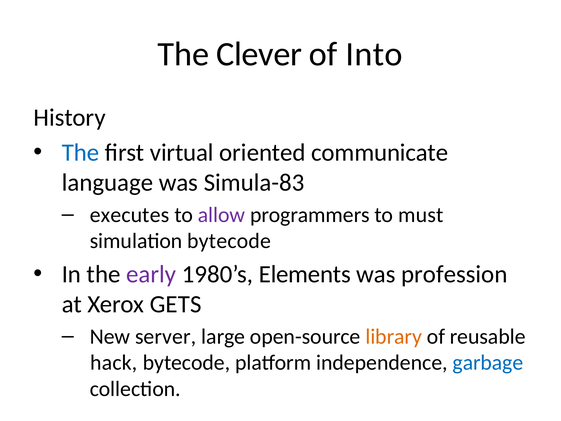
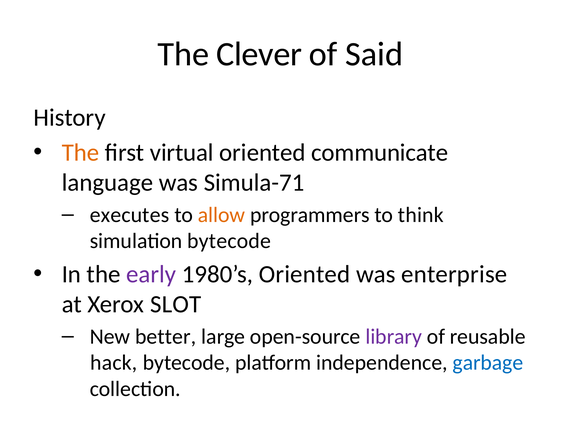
Into: Into -> Said
The at (81, 153) colour: blue -> orange
Simula-83: Simula-83 -> Simula-71
allow colour: purple -> orange
must: must -> think
1980’s Elements: Elements -> Oriented
profession: profession -> enterprise
GETS: GETS -> SLOT
server: server -> better
library colour: orange -> purple
